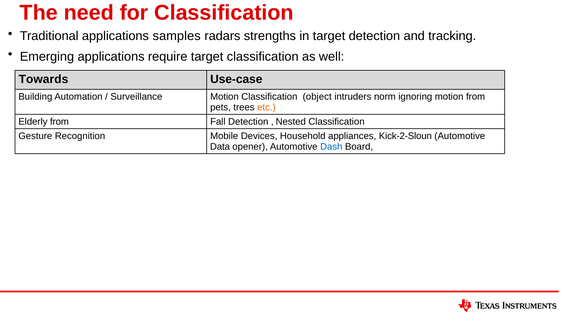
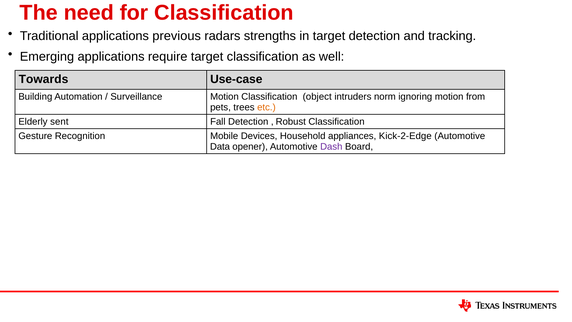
samples: samples -> previous
Elderly from: from -> sent
Nested: Nested -> Robust
Kick-2-Sloun: Kick-2-Sloun -> Kick-2-Edge
Dash colour: blue -> purple
